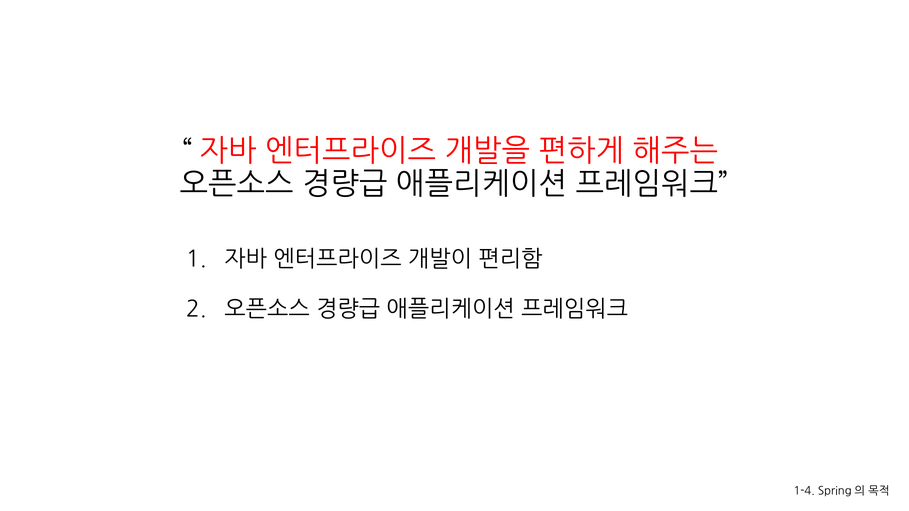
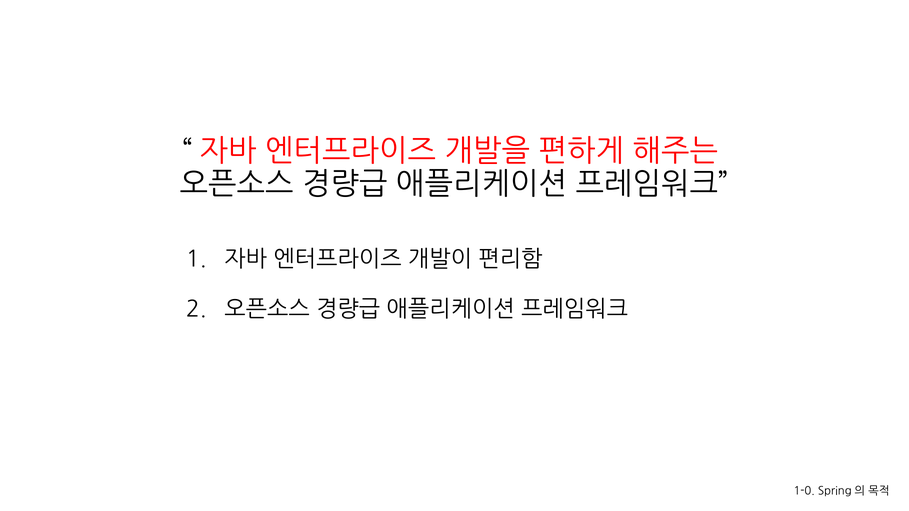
1-4: 1-4 -> 1-0
